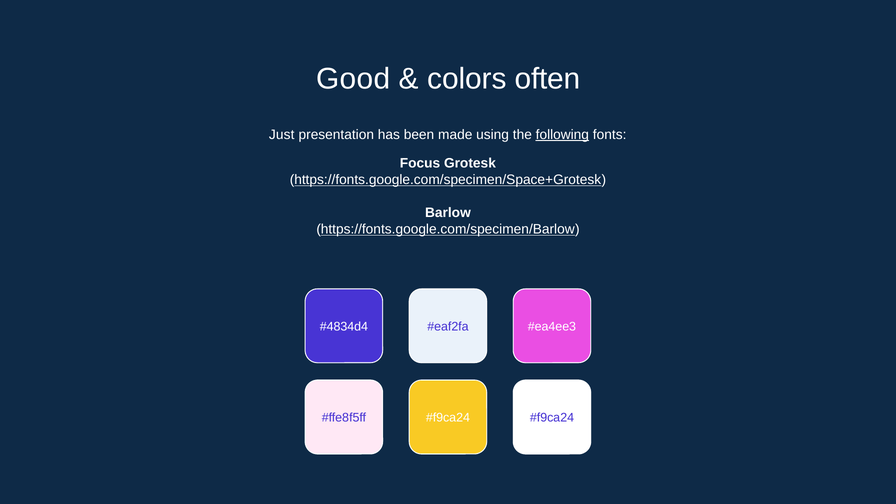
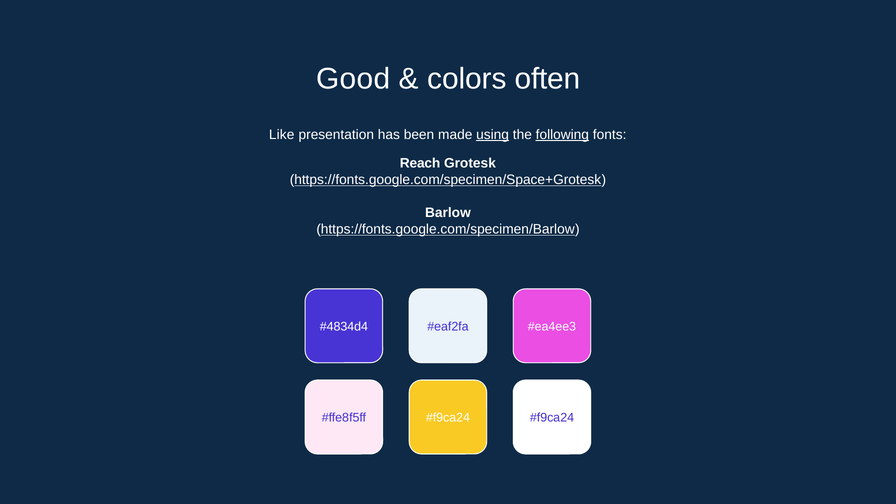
Just: Just -> Like
using underline: none -> present
Focus: Focus -> Reach
